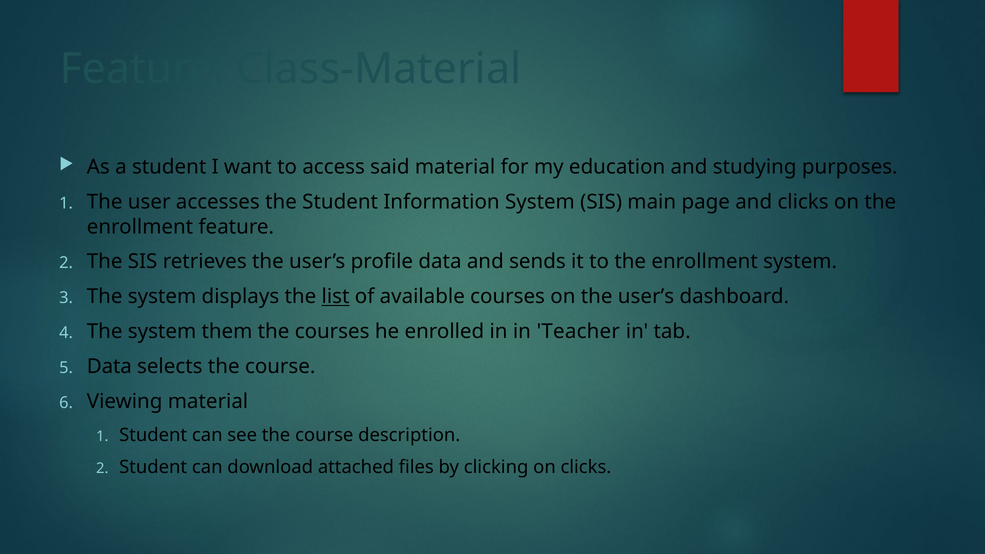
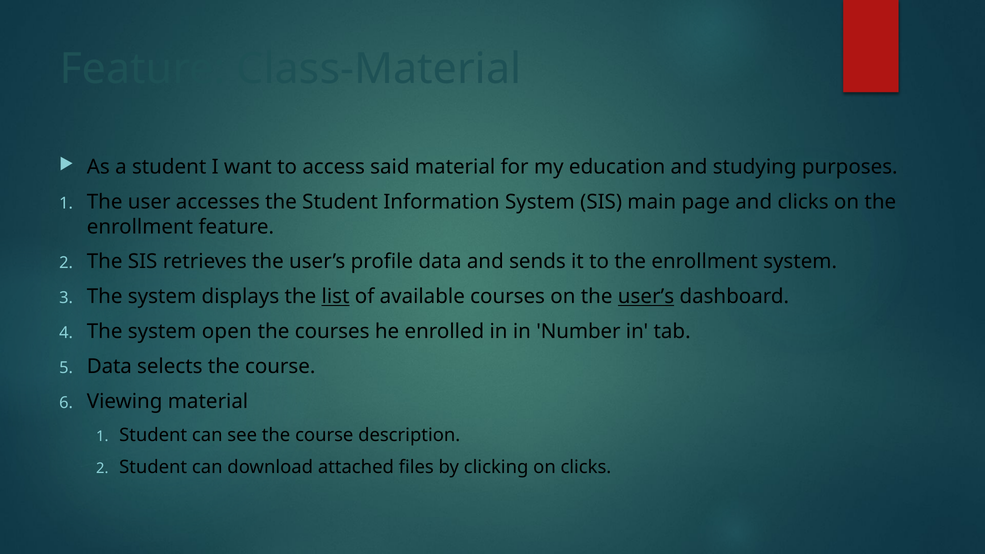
user’s at (646, 297) underline: none -> present
them: them -> open
Teacher: Teacher -> Number
